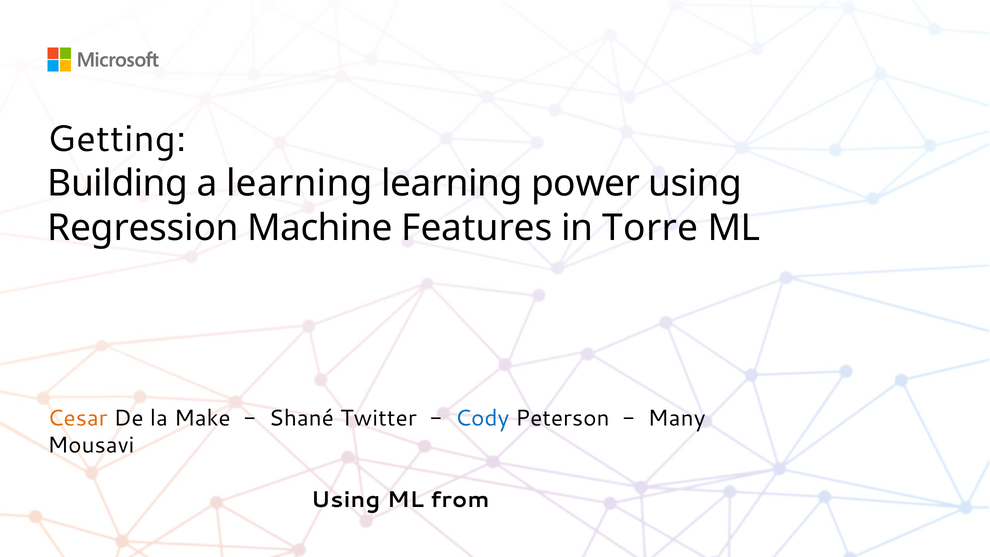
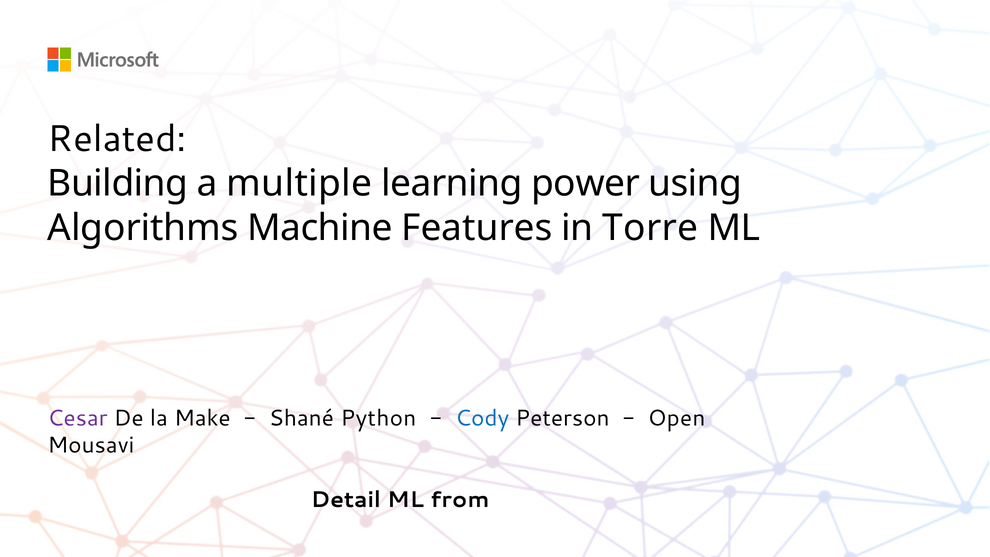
Getting: Getting -> Related
a learning: learning -> multiple
Regression: Regression -> Algorithms
Cesar colour: orange -> purple
Twitter: Twitter -> Python
Many: Many -> Open
Using at (346, 500): Using -> Detail
